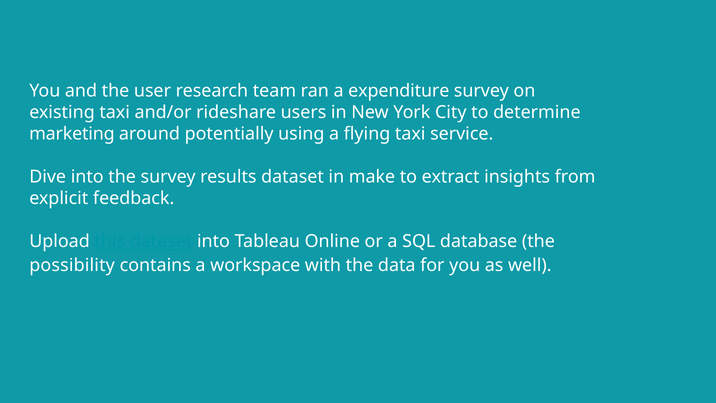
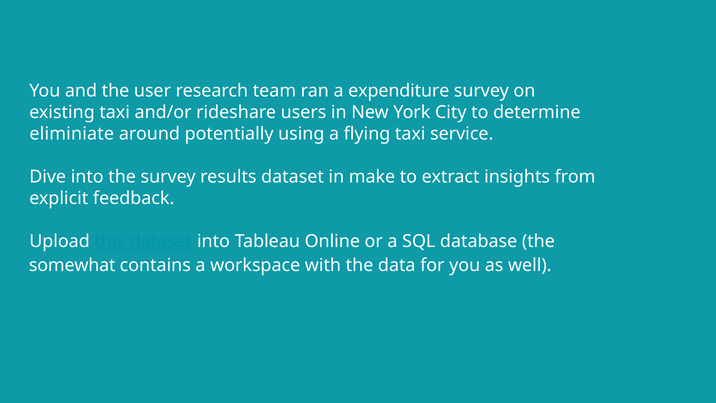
marketing: marketing -> eliminiate
possibility: possibility -> somewhat
